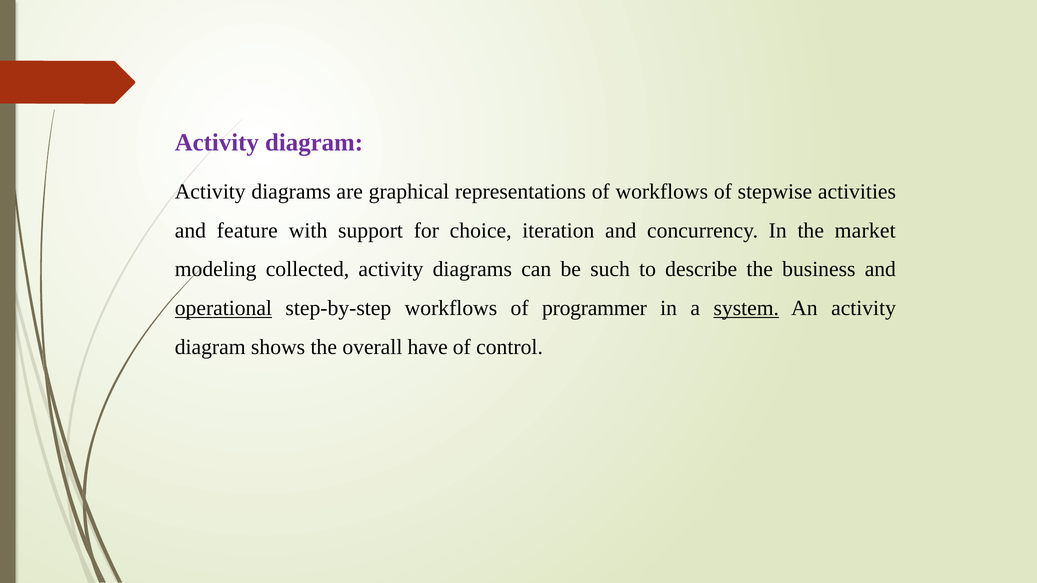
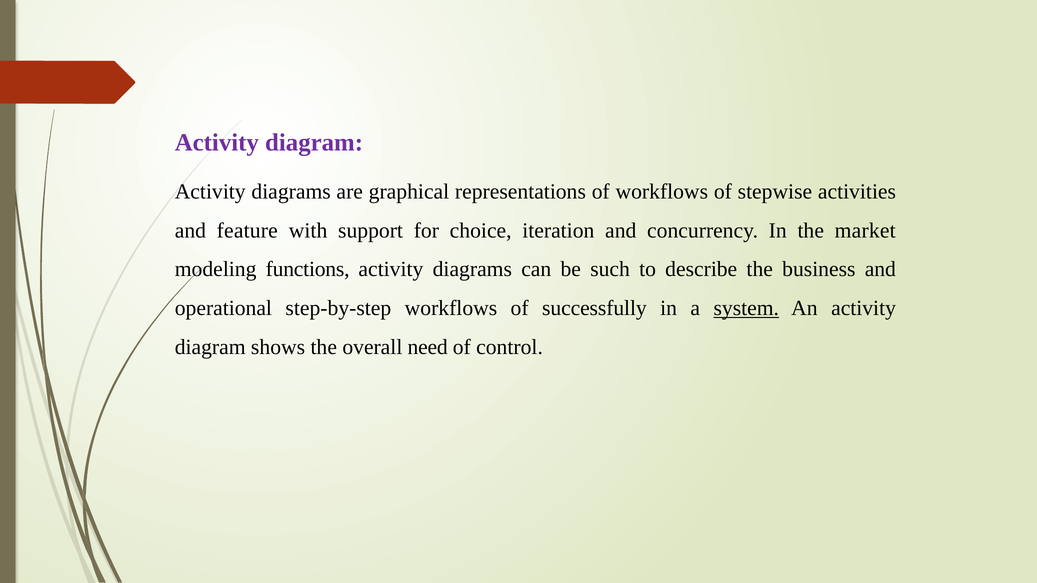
collected: collected -> functions
operational underline: present -> none
programmer: programmer -> successfully
have: have -> need
